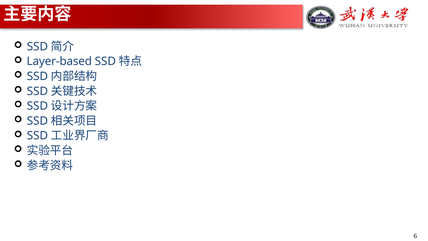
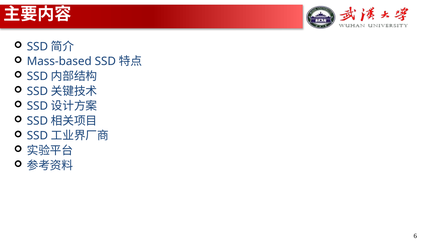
Layer-based: Layer-based -> Mass-based
